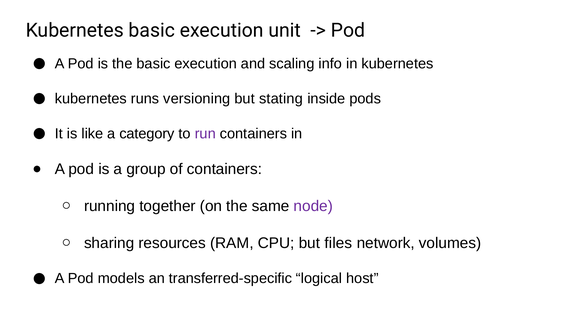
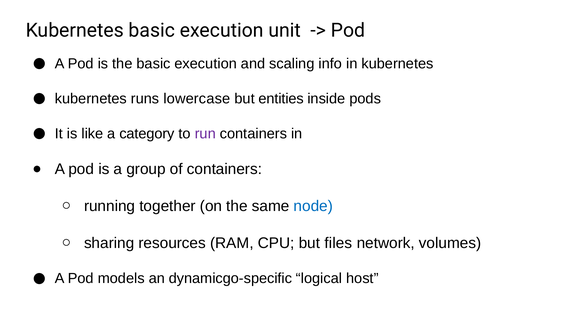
versioning: versioning -> lowercase
stating: stating -> entities
node colour: purple -> blue
transferred-specific: transferred-specific -> dynamicgo-specific
